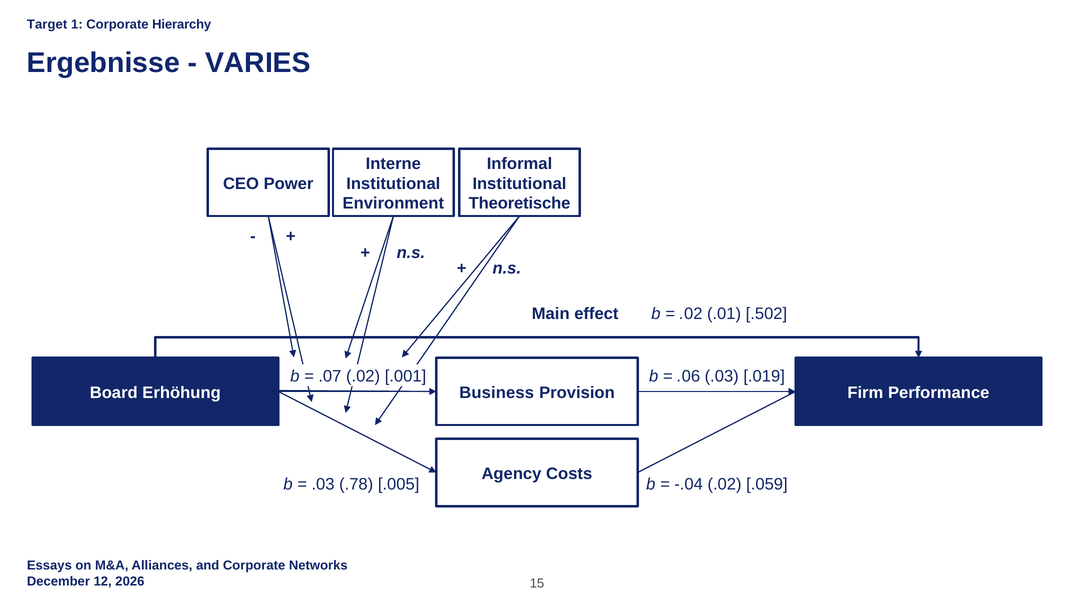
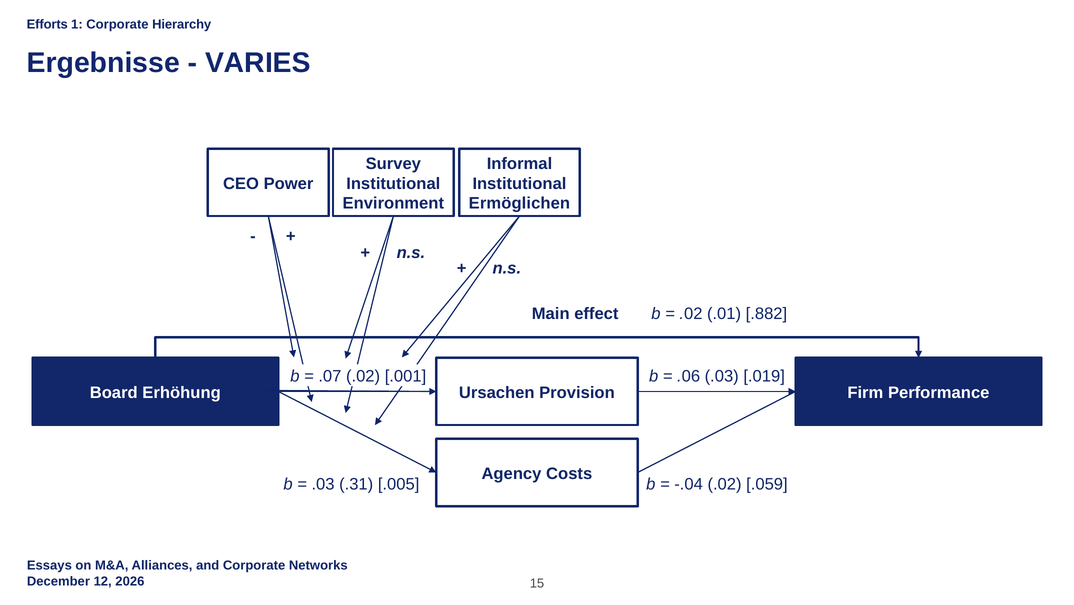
Target: Target -> Efforts
Interne: Interne -> Survey
Theoretische: Theoretische -> Ermöglichen
.502: .502 -> .882
Business: Business -> Ursachen
.78: .78 -> .31
